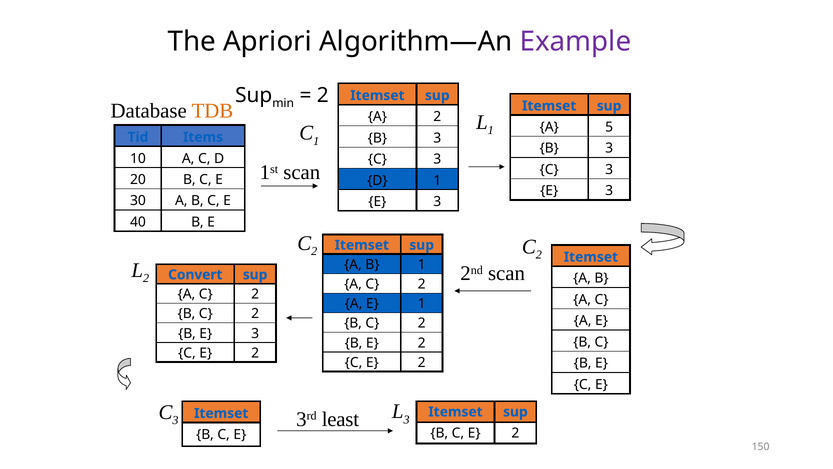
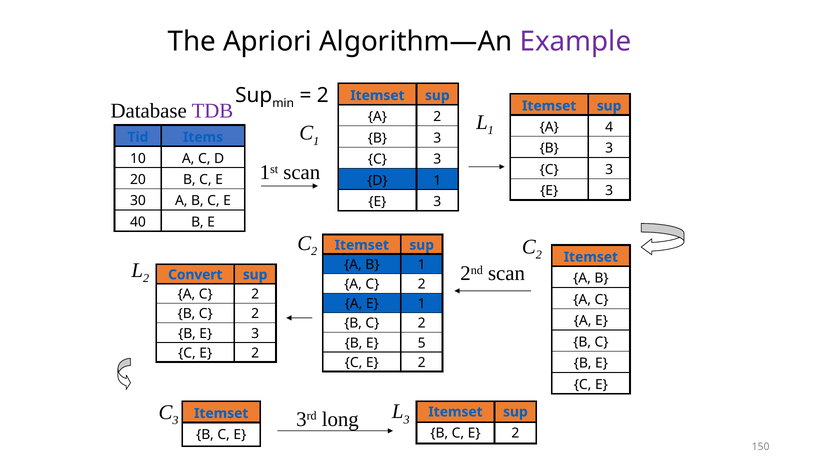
TDB colour: orange -> purple
5: 5 -> 4
B E 2: 2 -> 5
least: least -> long
